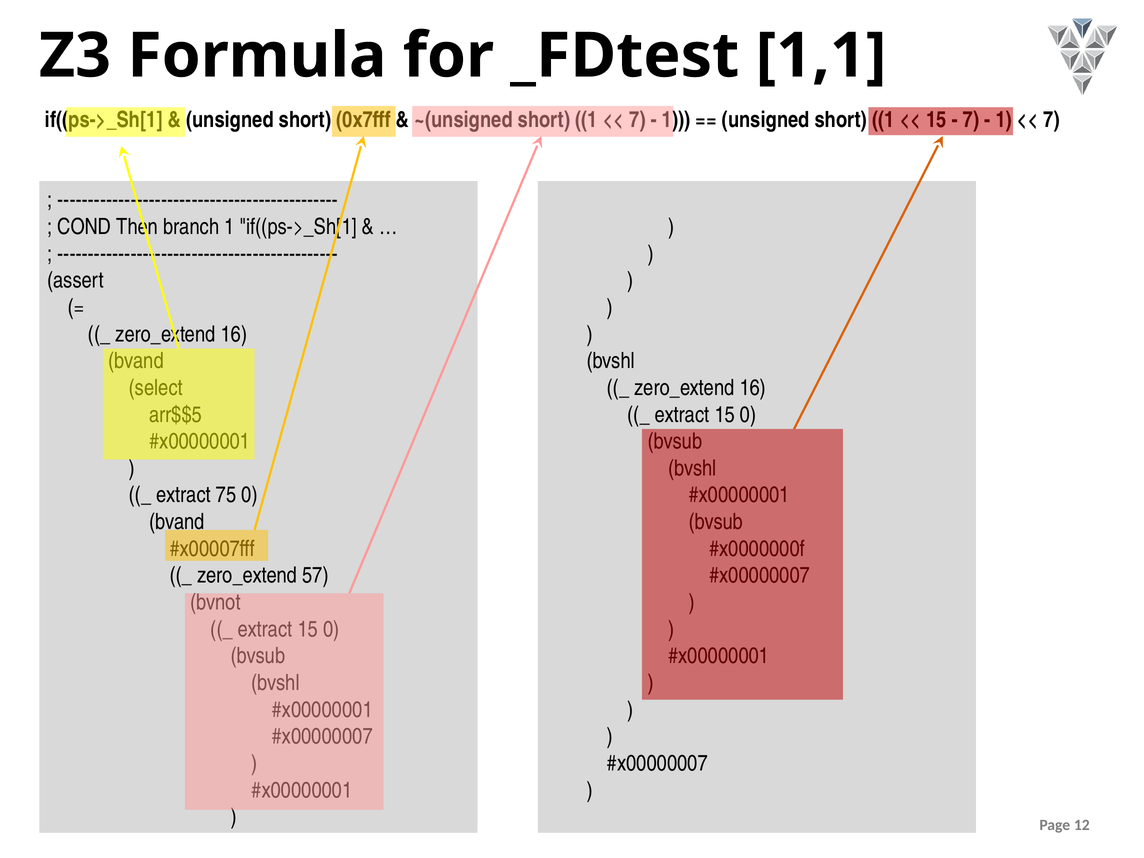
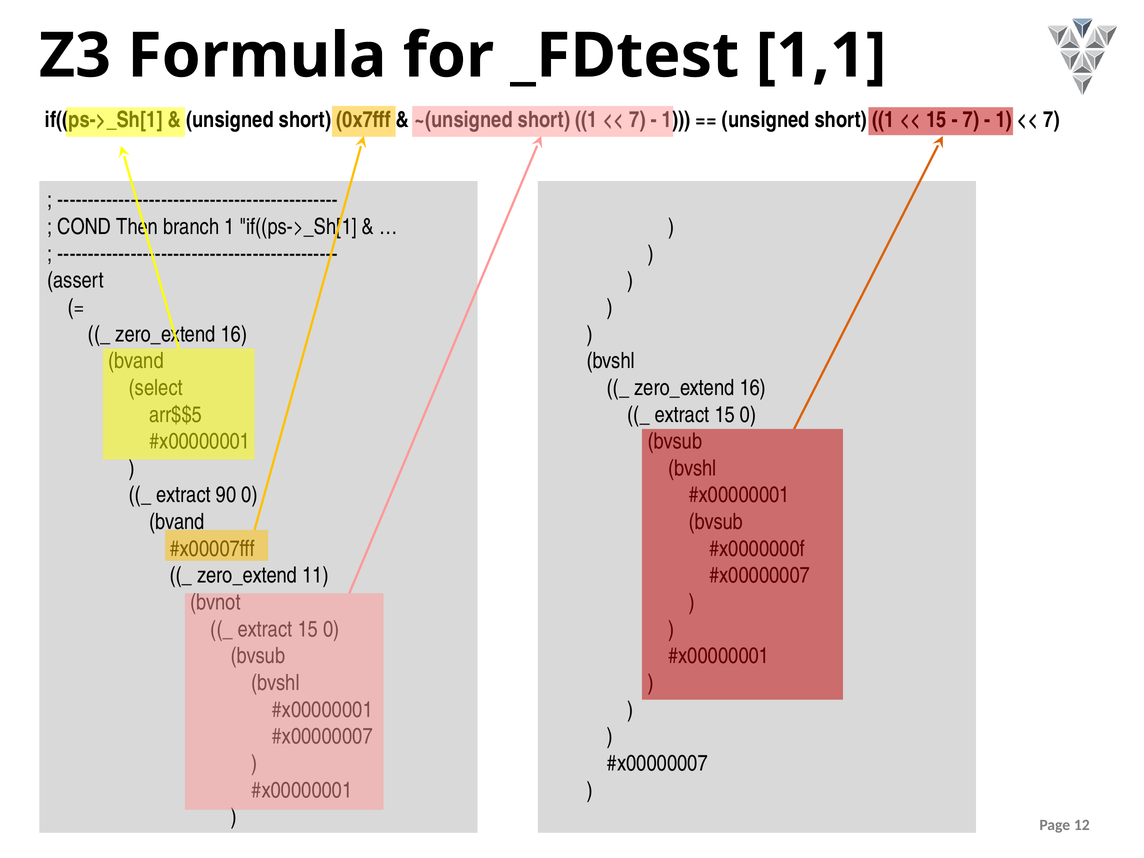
75: 75 -> 90
57: 57 -> 11
